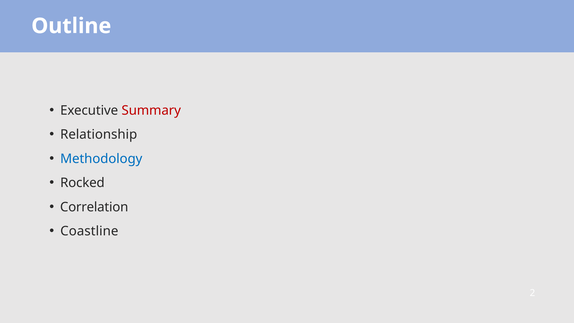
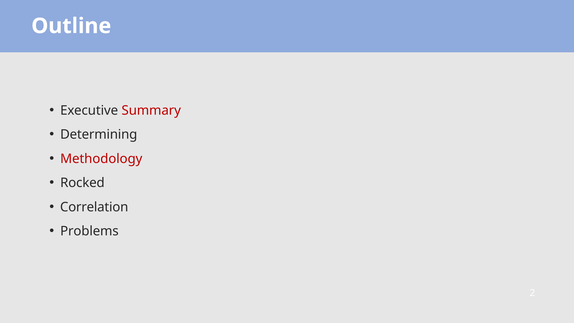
Relationship: Relationship -> Determining
Methodology colour: blue -> red
Coastline: Coastline -> Problems
